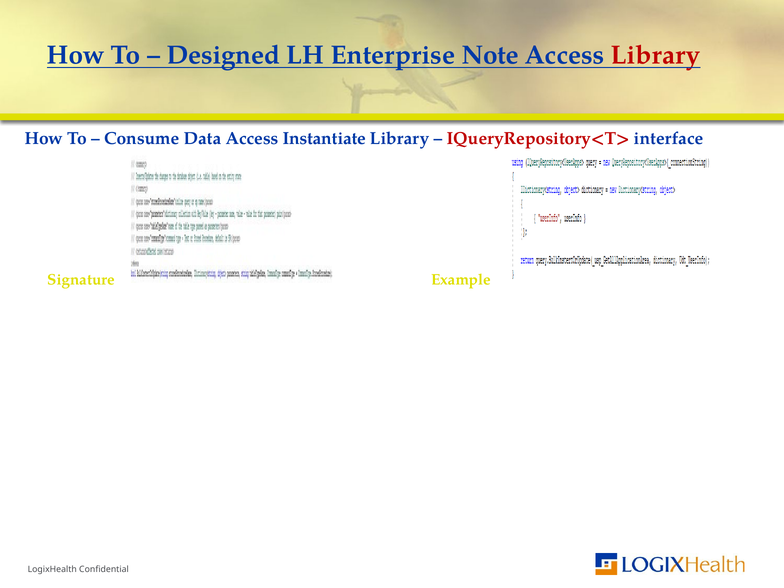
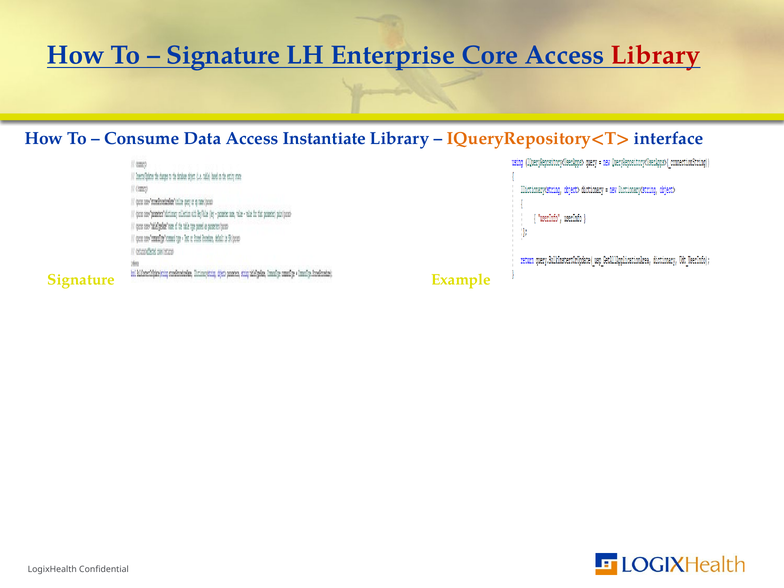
Designed at (223, 55): Designed -> Signature
Note: Note -> Core
IQueryRepository<T> colour: red -> orange
